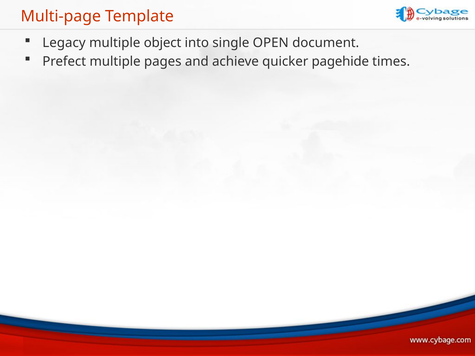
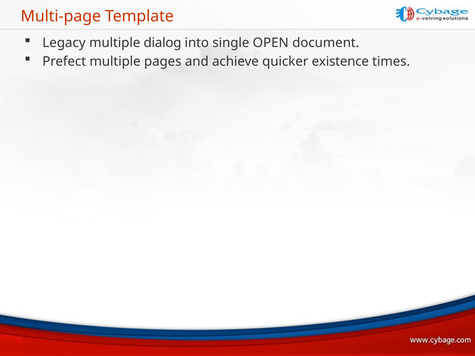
object: object -> dialog
pagehide: pagehide -> existence
